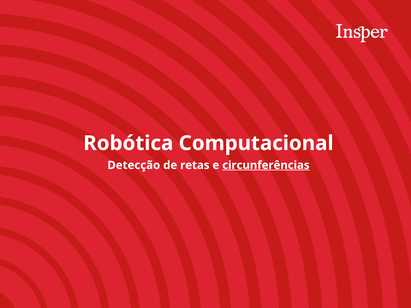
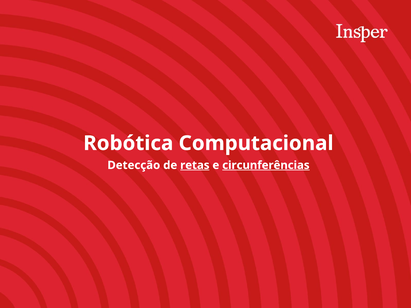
retas underline: none -> present
